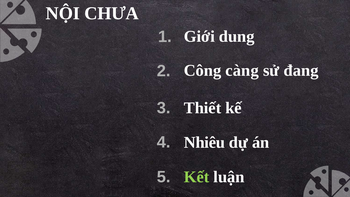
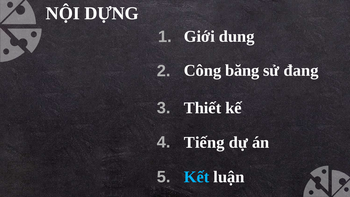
CHƯA: CHƯA -> DỰNG
càng: càng -> băng
Nhiêu: Nhiêu -> Tiếng
Kết colour: light green -> light blue
